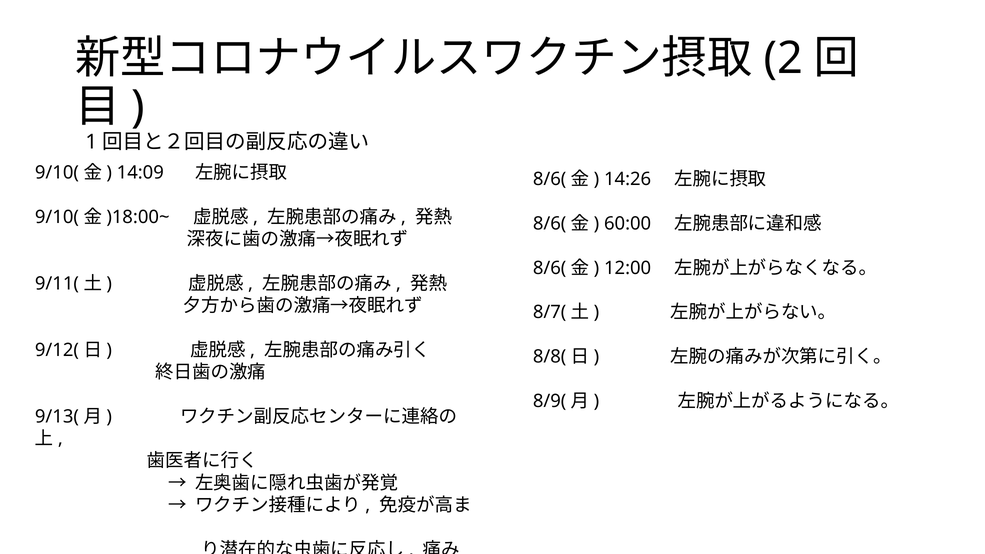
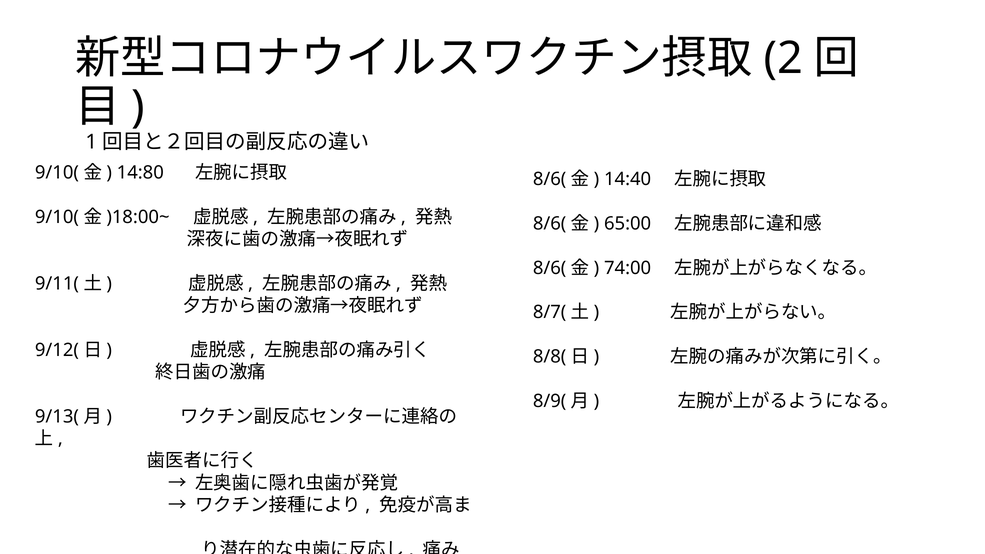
14:09: 14:09 -> 14:80
14:26: 14:26 -> 14:40
60:00: 60:00 -> 65:00
12:00: 12:00 -> 74:00
